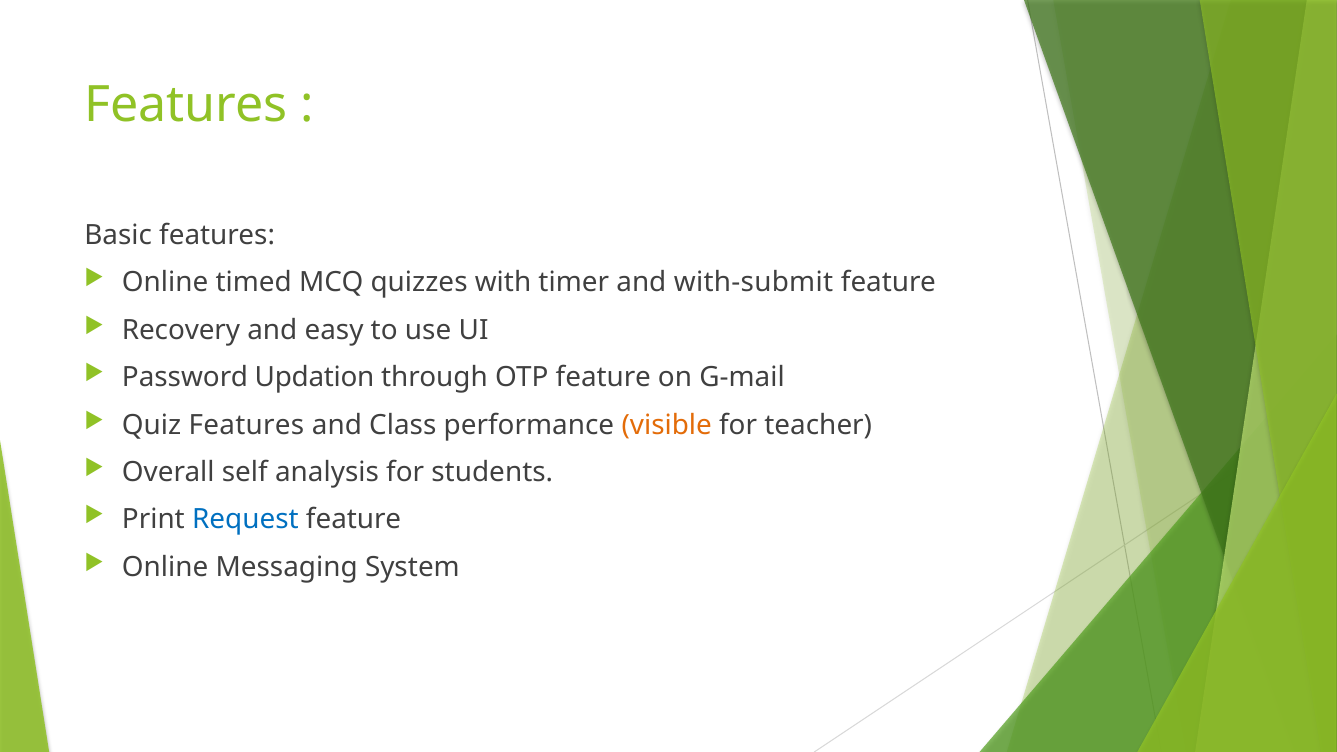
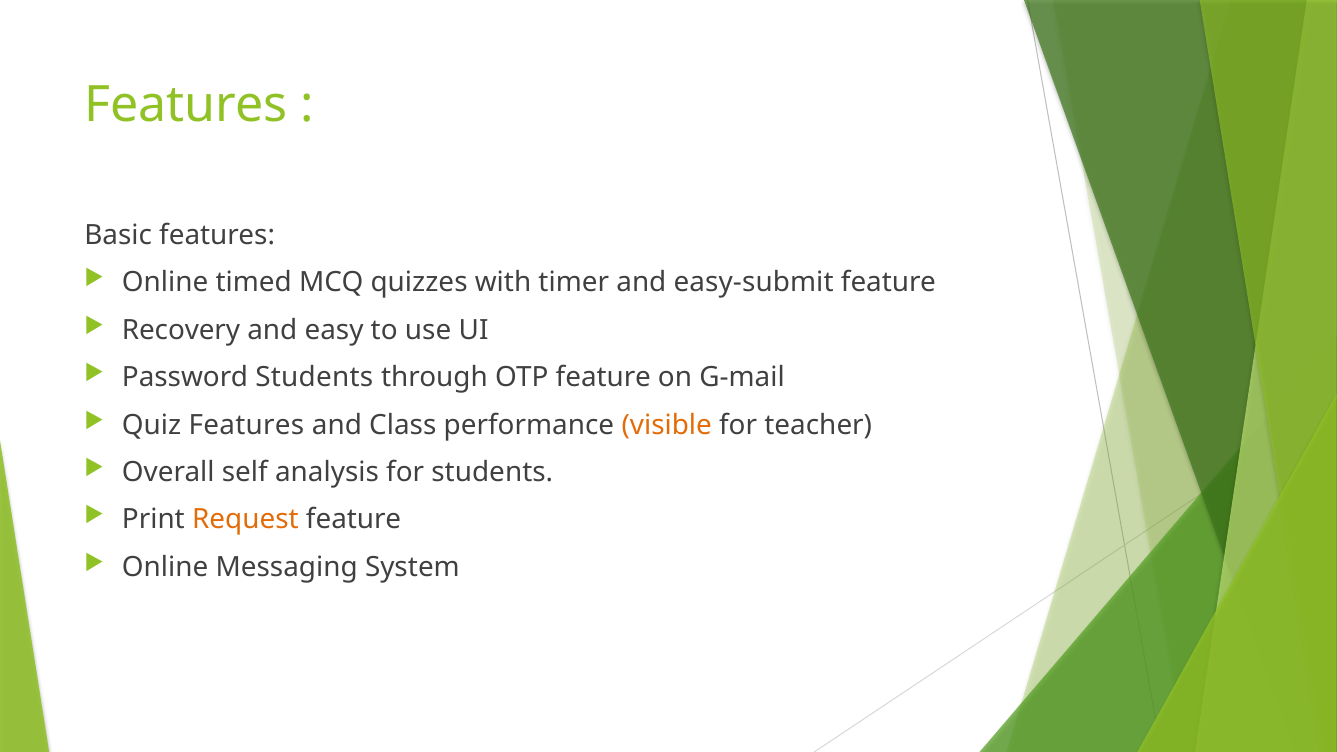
with-submit: with-submit -> easy-submit
Password Updation: Updation -> Students
Request colour: blue -> orange
